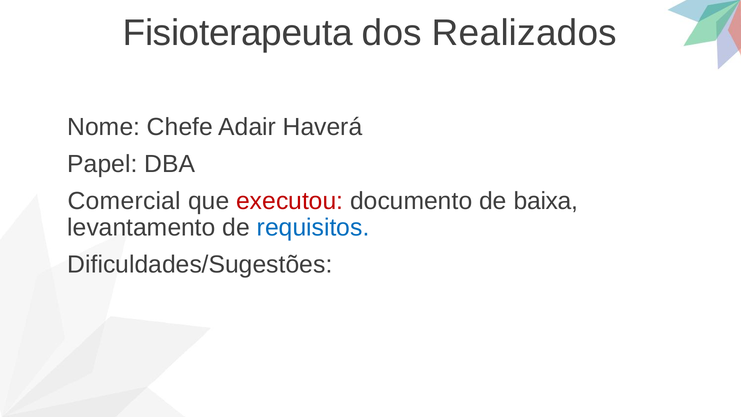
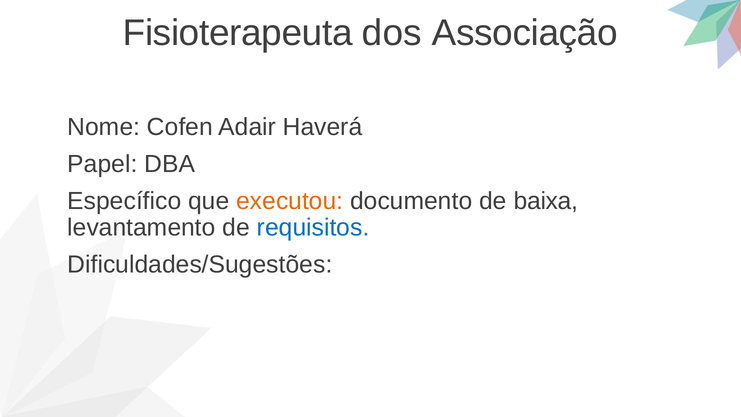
Realizados: Realizados -> Associação
Chefe: Chefe -> Cofen
Comercial: Comercial -> Específico
executou colour: red -> orange
